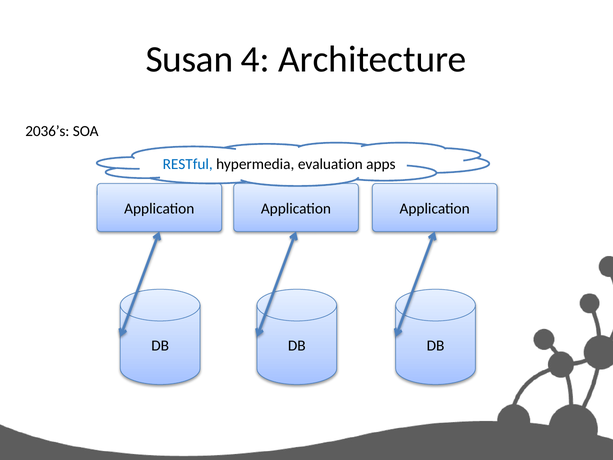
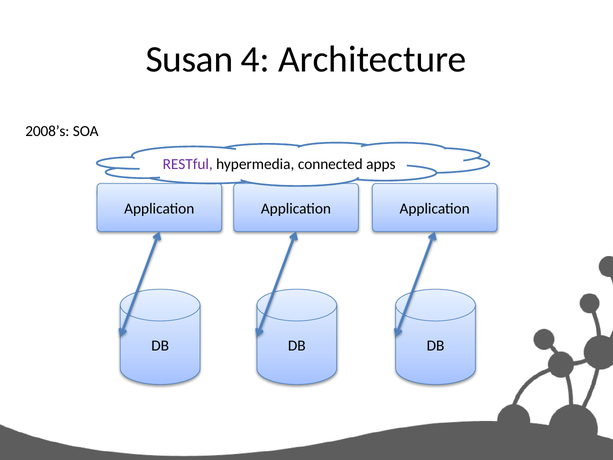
2036’s: 2036’s -> 2008’s
RESTful colour: blue -> purple
evaluation: evaluation -> connected
